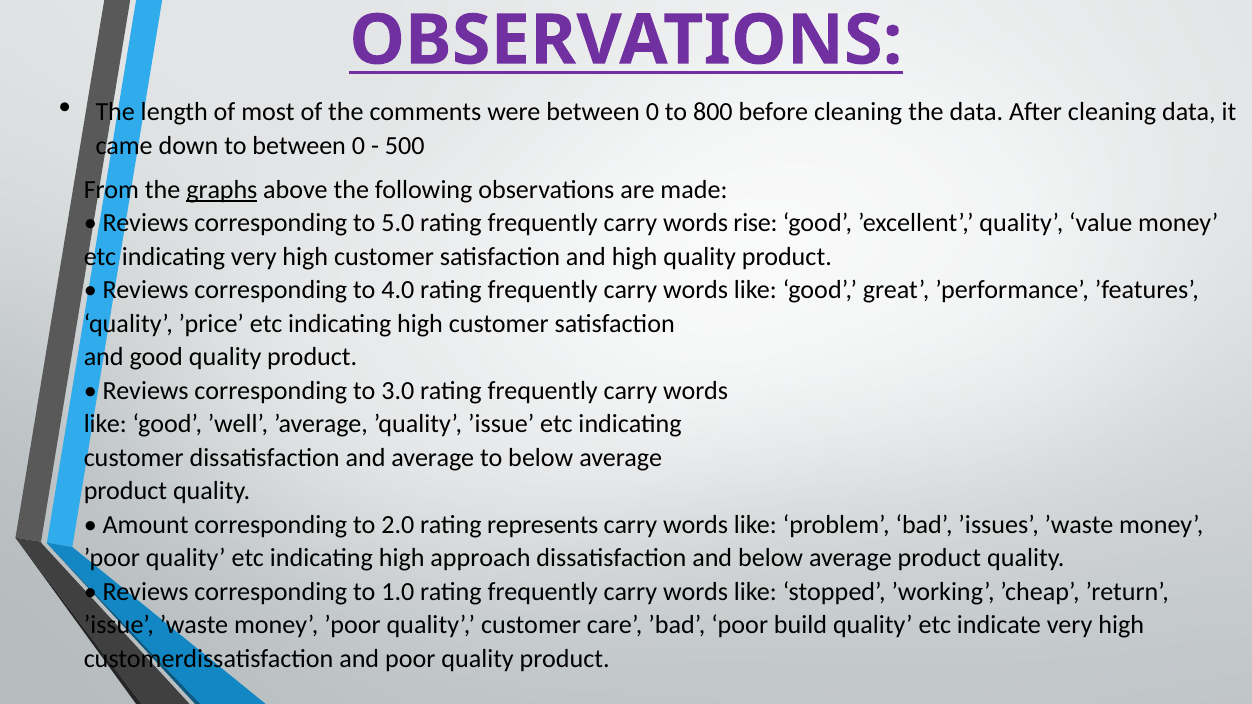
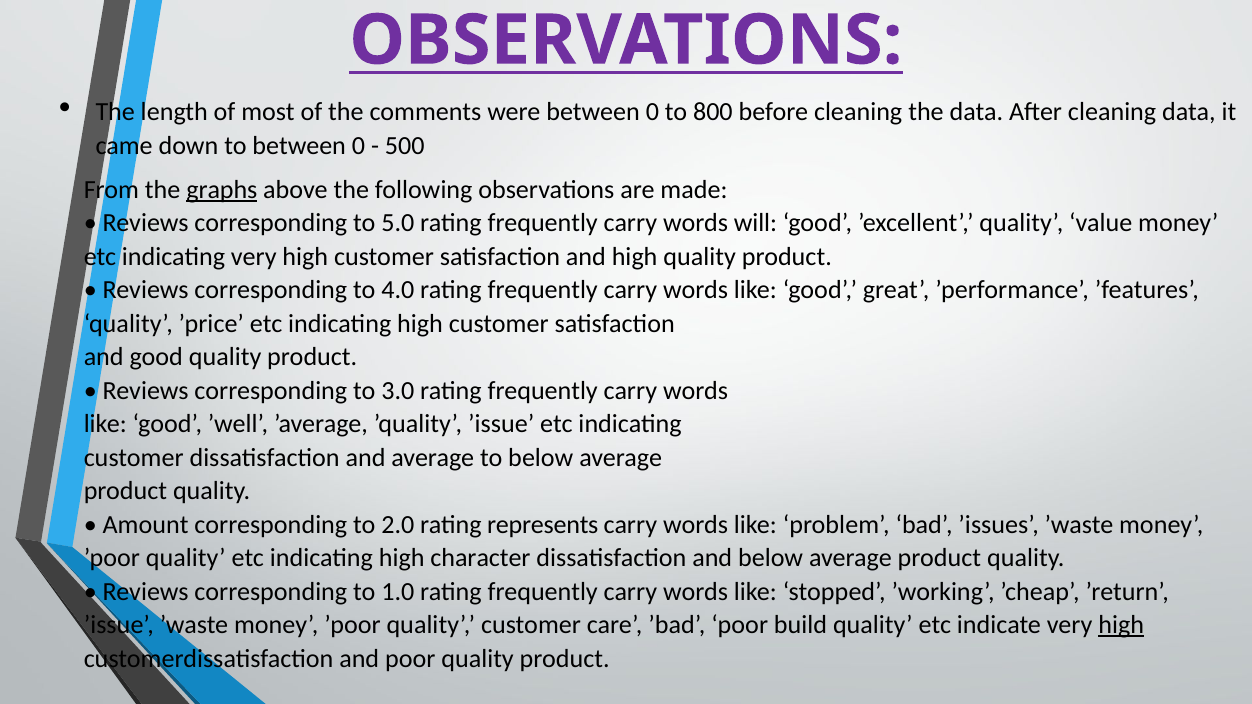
rise: rise -> will
approach: approach -> character
high at (1121, 625) underline: none -> present
